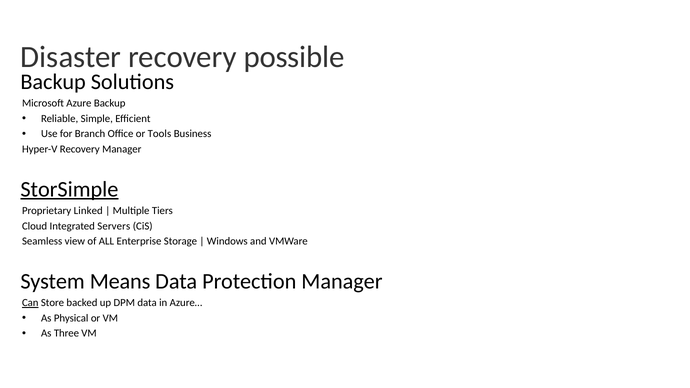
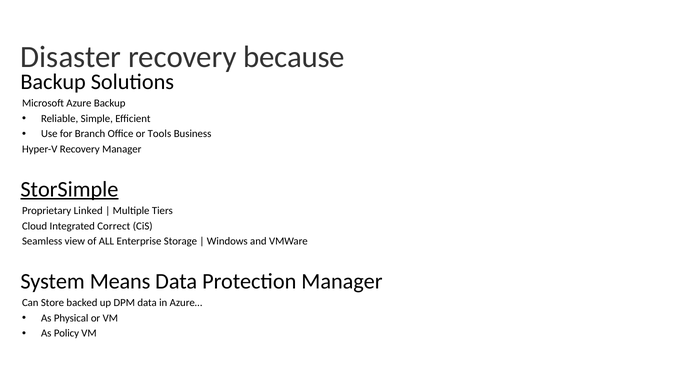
possible: possible -> because
Servers: Servers -> Correct
Can underline: present -> none
Three: Three -> Policy
